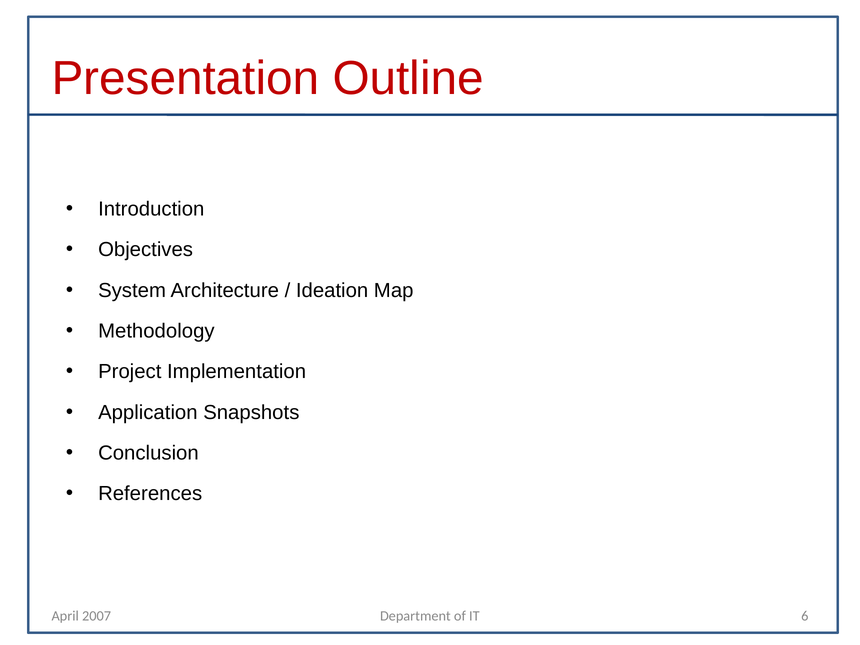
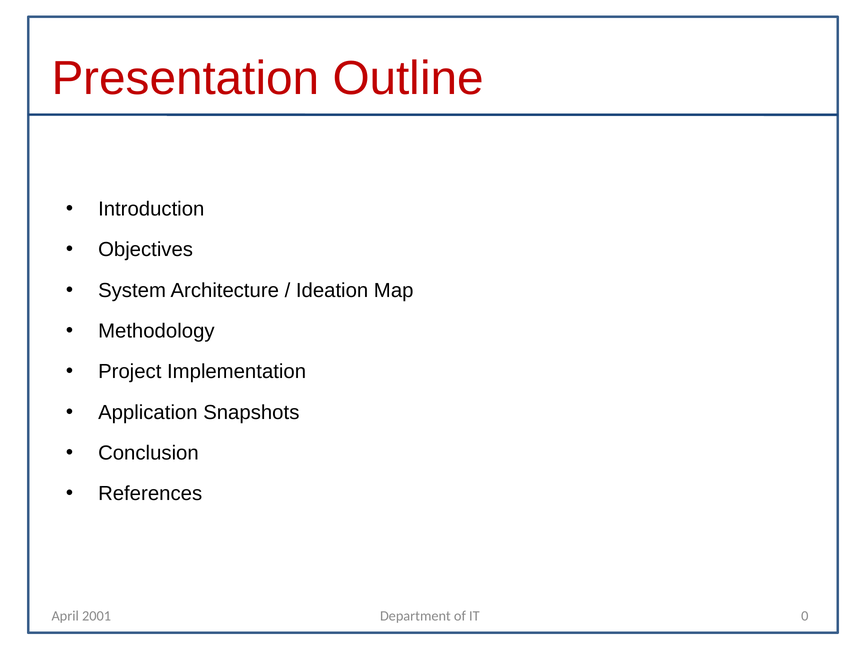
6: 6 -> 0
2007: 2007 -> 2001
